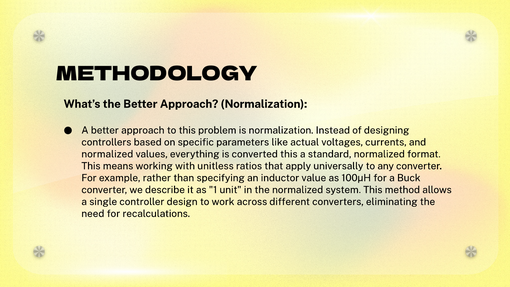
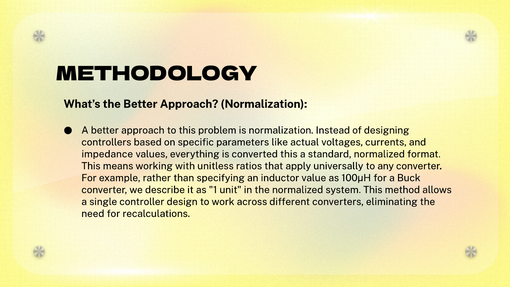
normalized at (107, 154): normalized -> impedance
